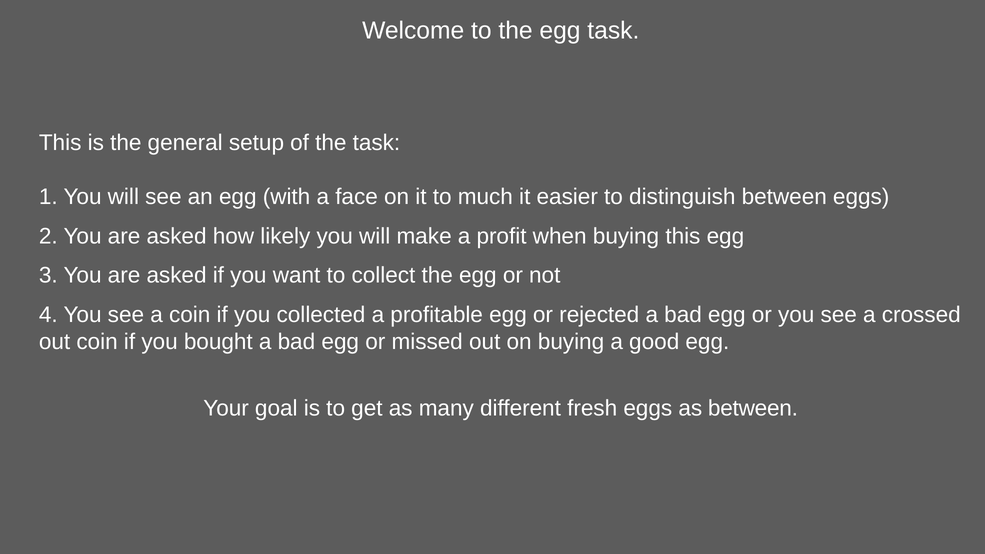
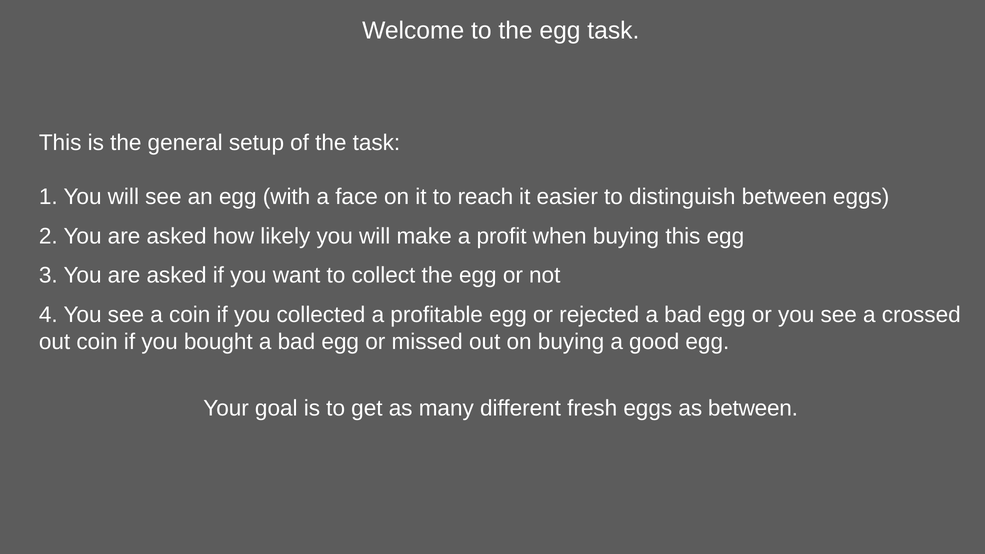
much: much -> reach
